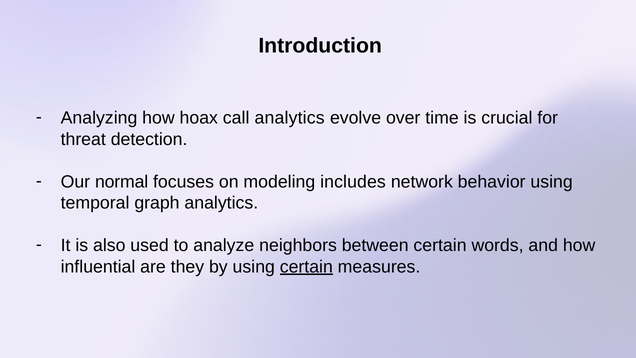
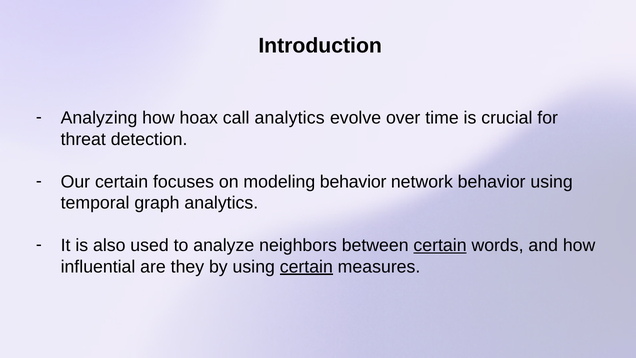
Our normal: normal -> certain
modeling includes: includes -> behavior
certain at (440, 245) underline: none -> present
